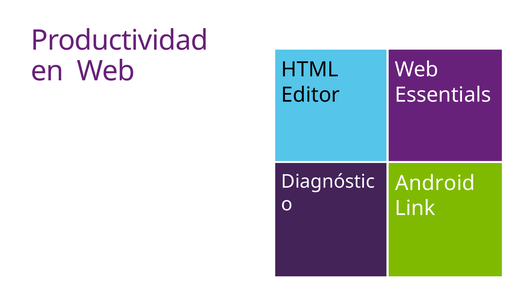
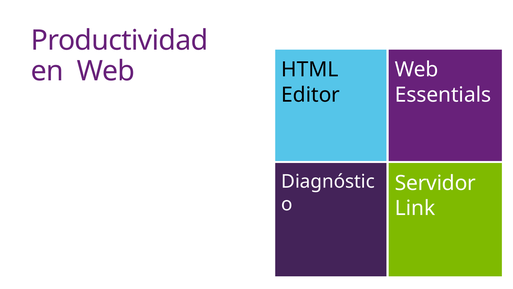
Android: Android -> Servidor
